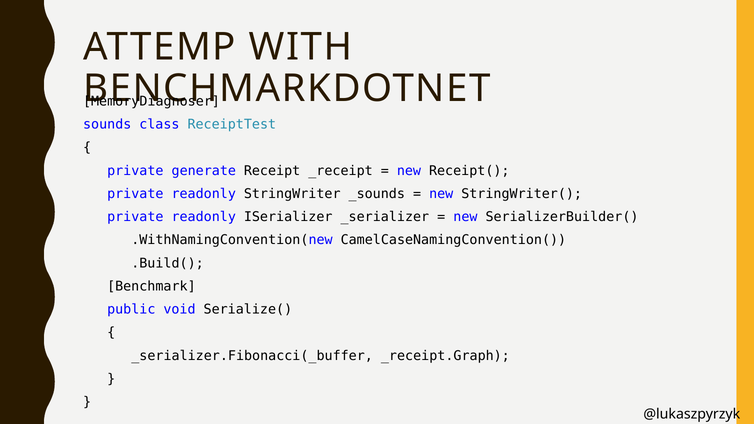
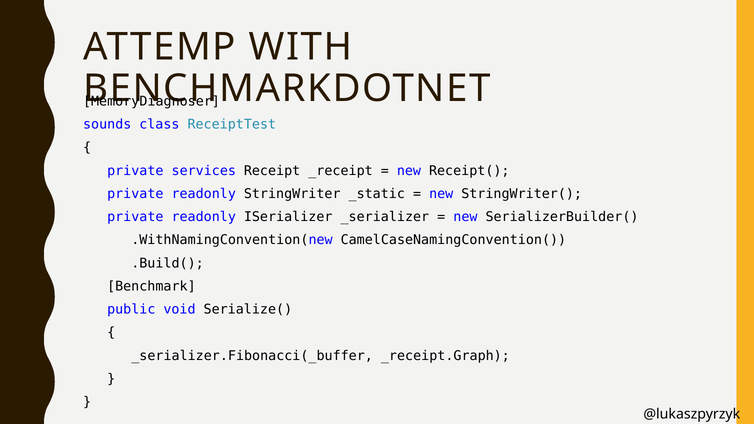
generate: generate -> services
_sounds: _sounds -> _static
